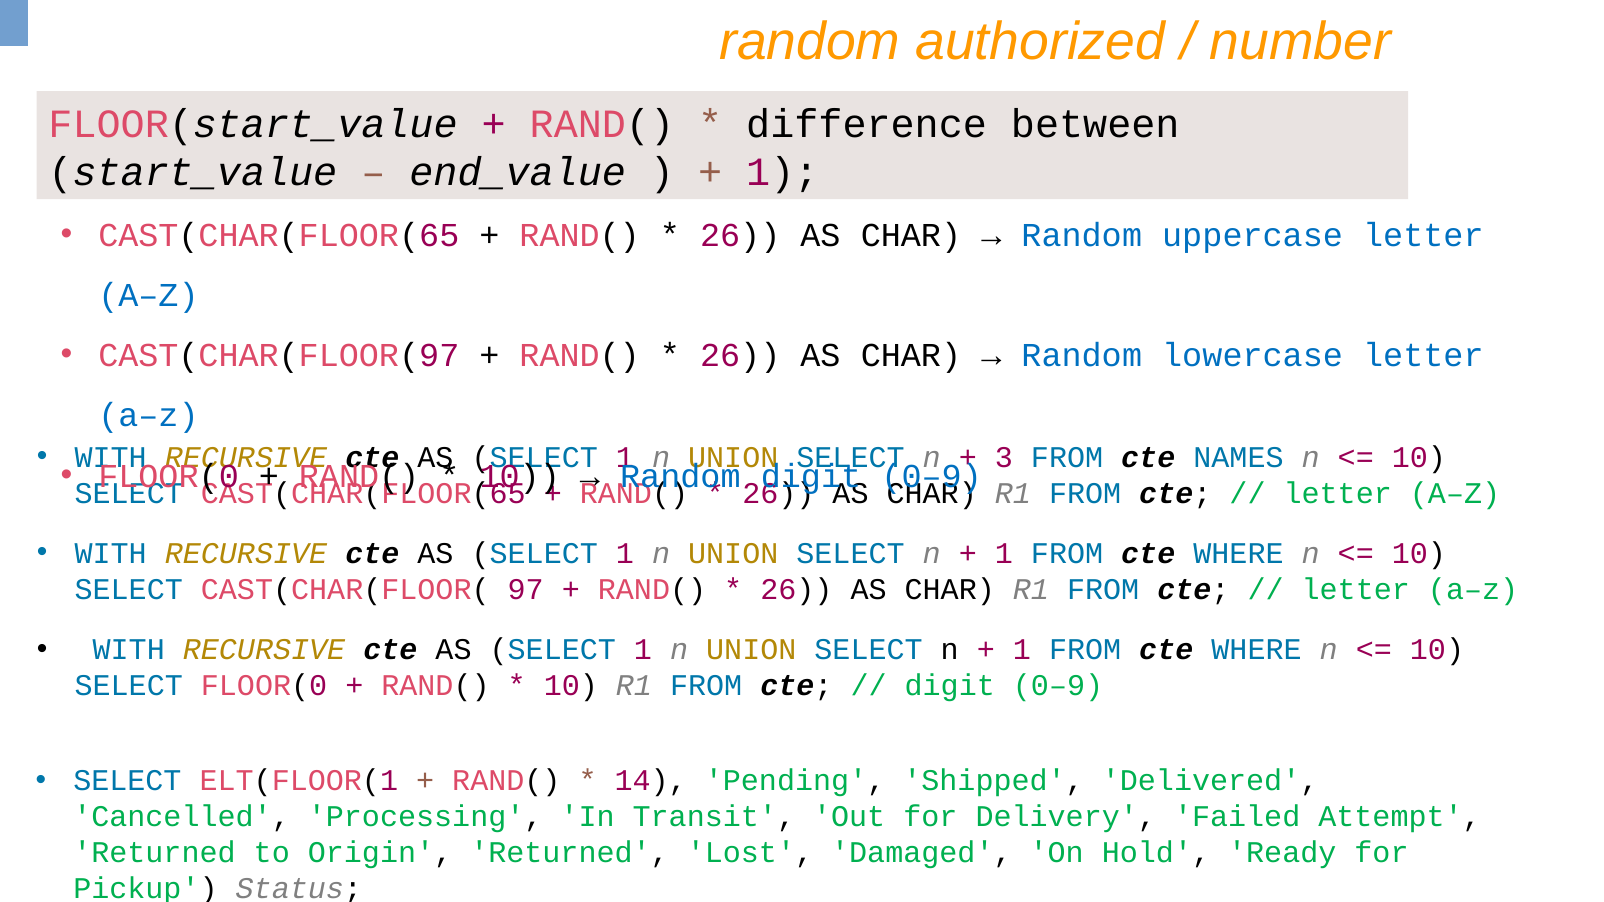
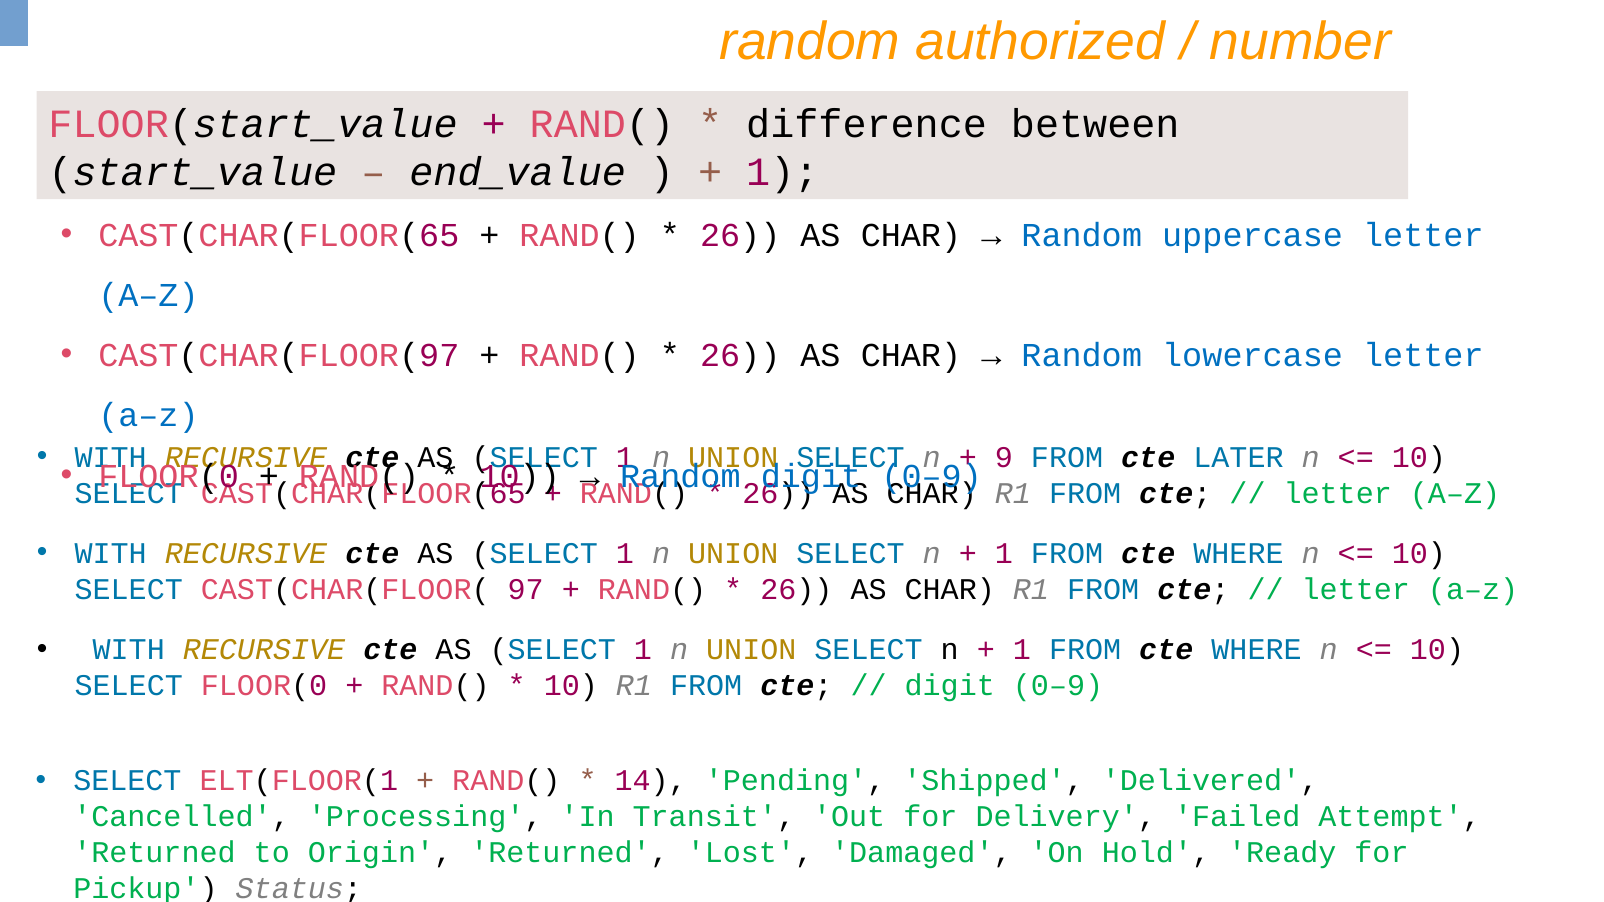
3: 3 -> 9
NAMES: NAMES -> LATER
